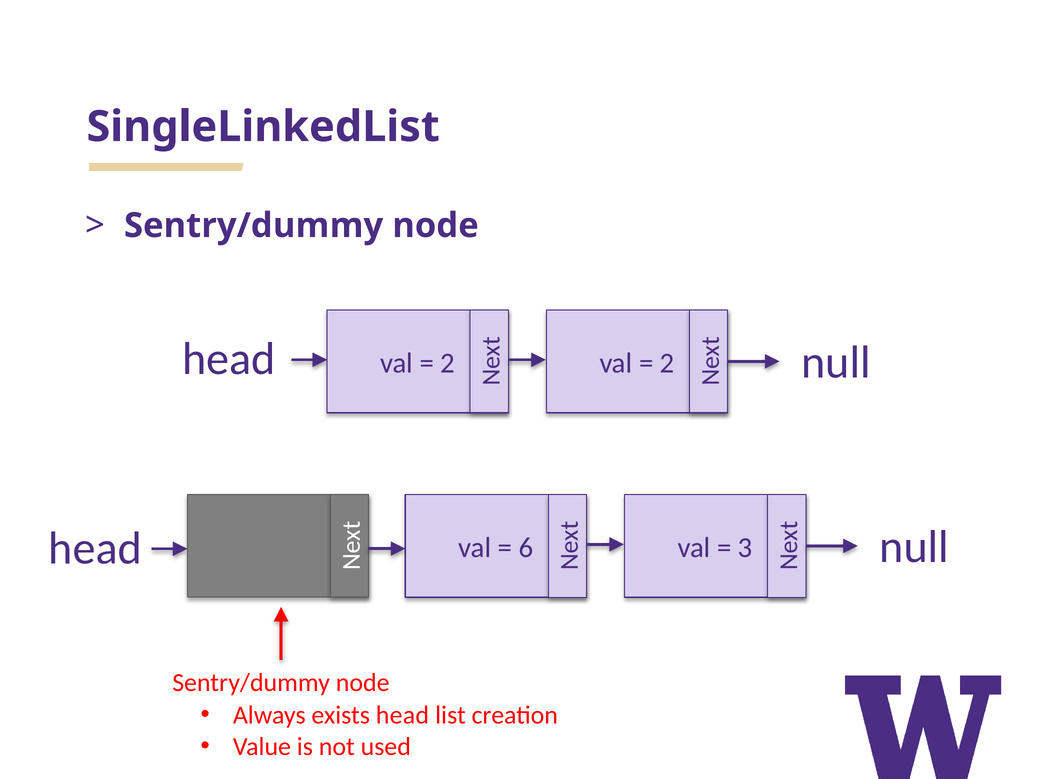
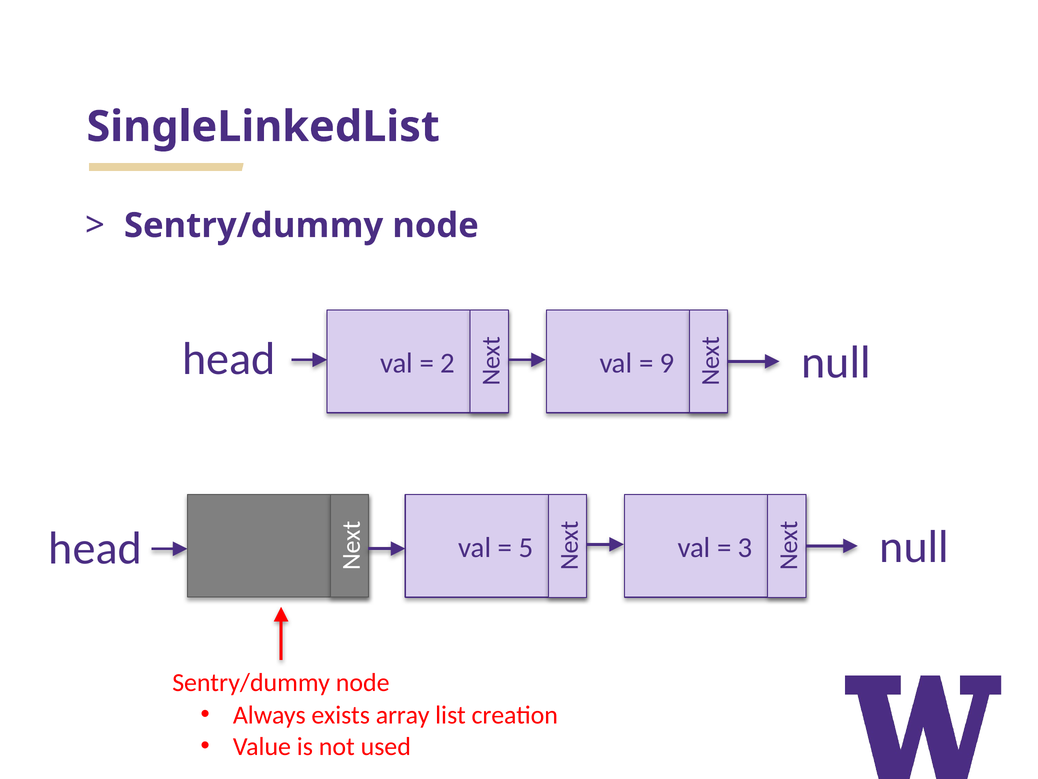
2 at (667, 363): 2 -> 9
6: 6 -> 5
exists head: head -> array
